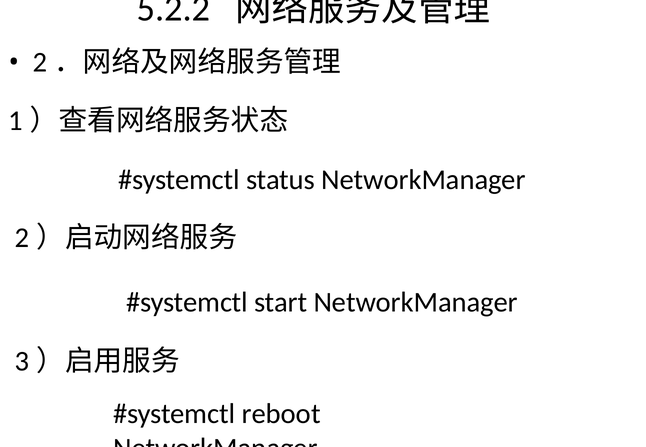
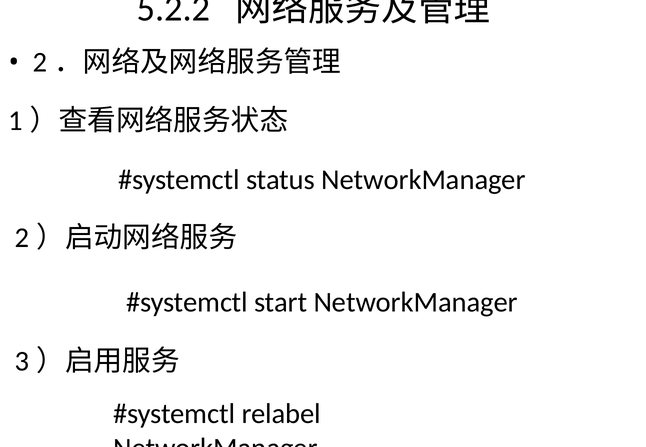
reboot: reboot -> relabel
